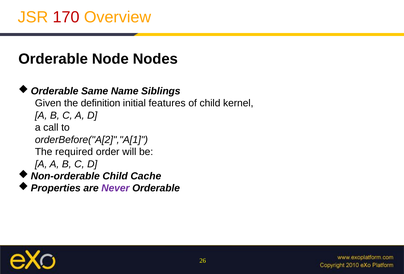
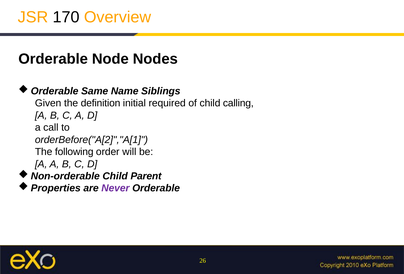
170 colour: red -> black
features: features -> required
kernel: kernel -> calling
required: required -> following
Cache: Cache -> Parent
